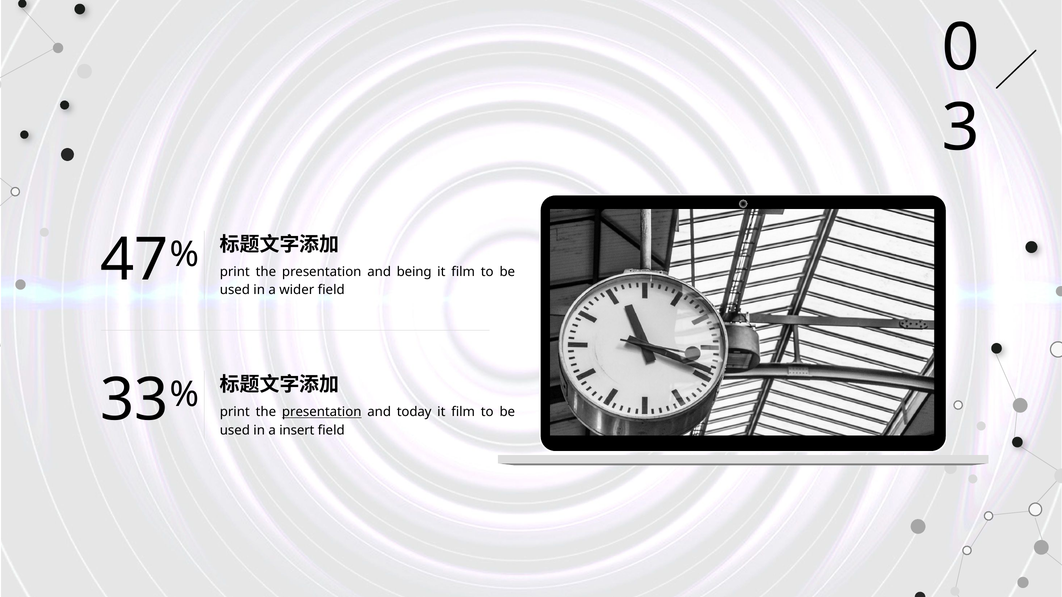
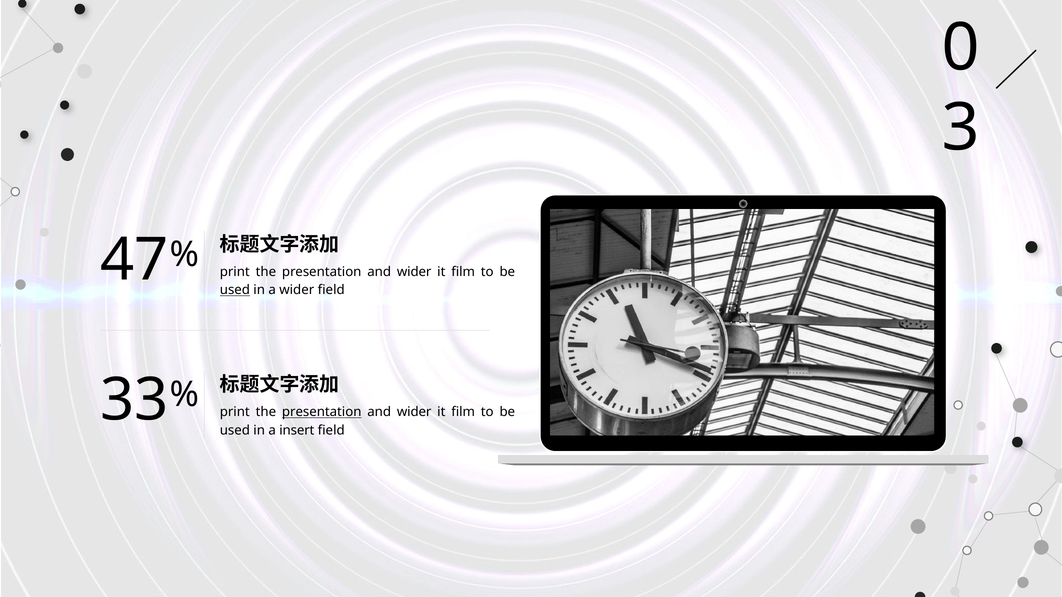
being at (414, 272): being -> wider
used at (235, 290) underline: none -> present
today at (414, 412): today -> wider
